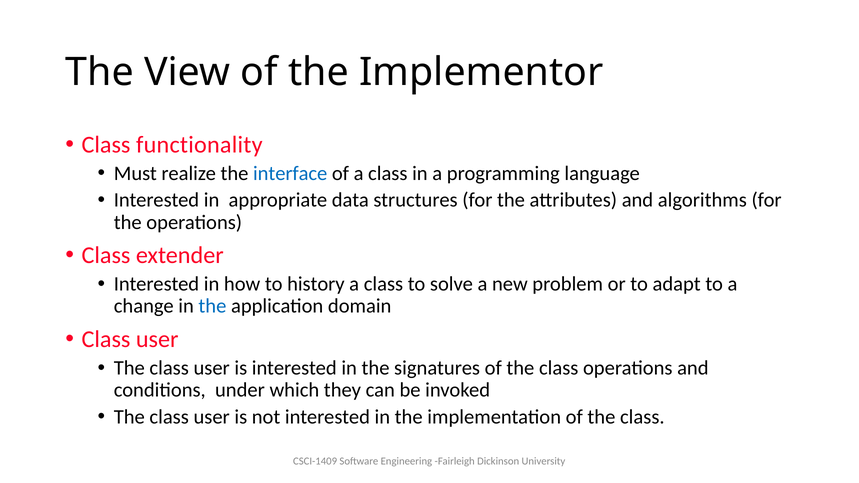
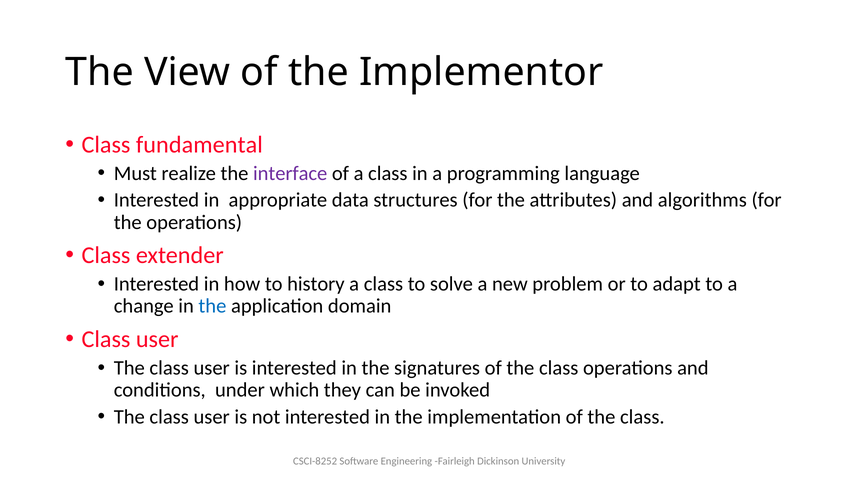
functionality: functionality -> fundamental
interface colour: blue -> purple
CSCI-1409: CSCI-1409 -> CSCI-8252
